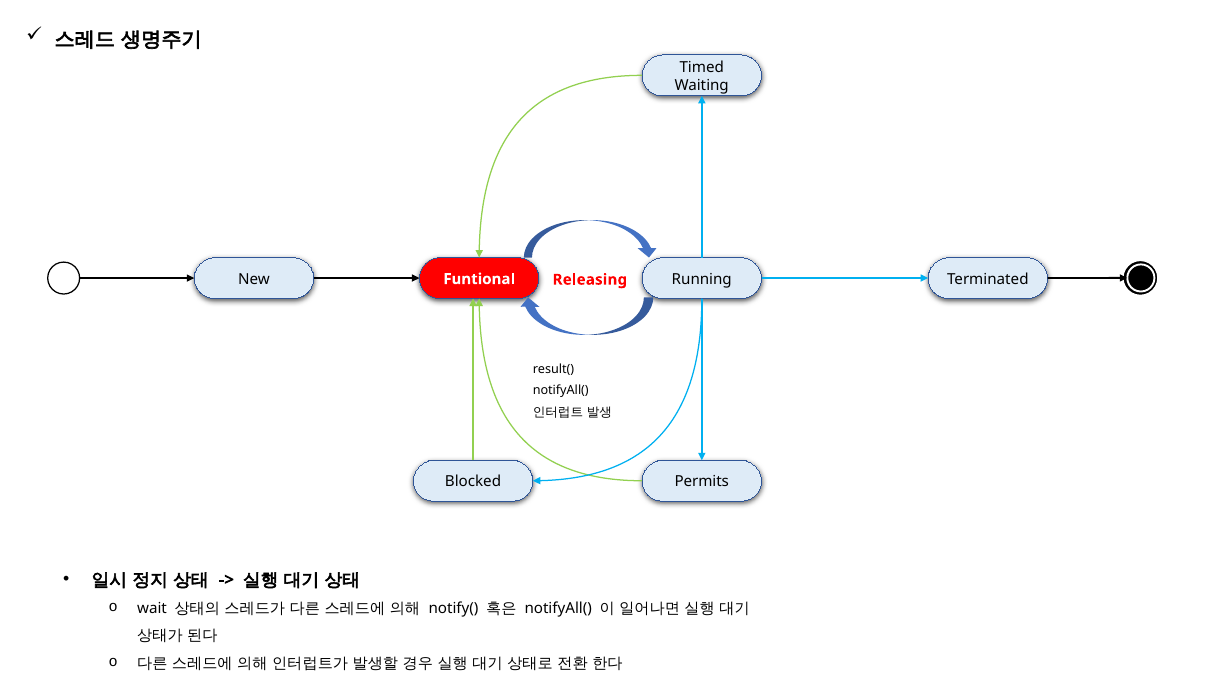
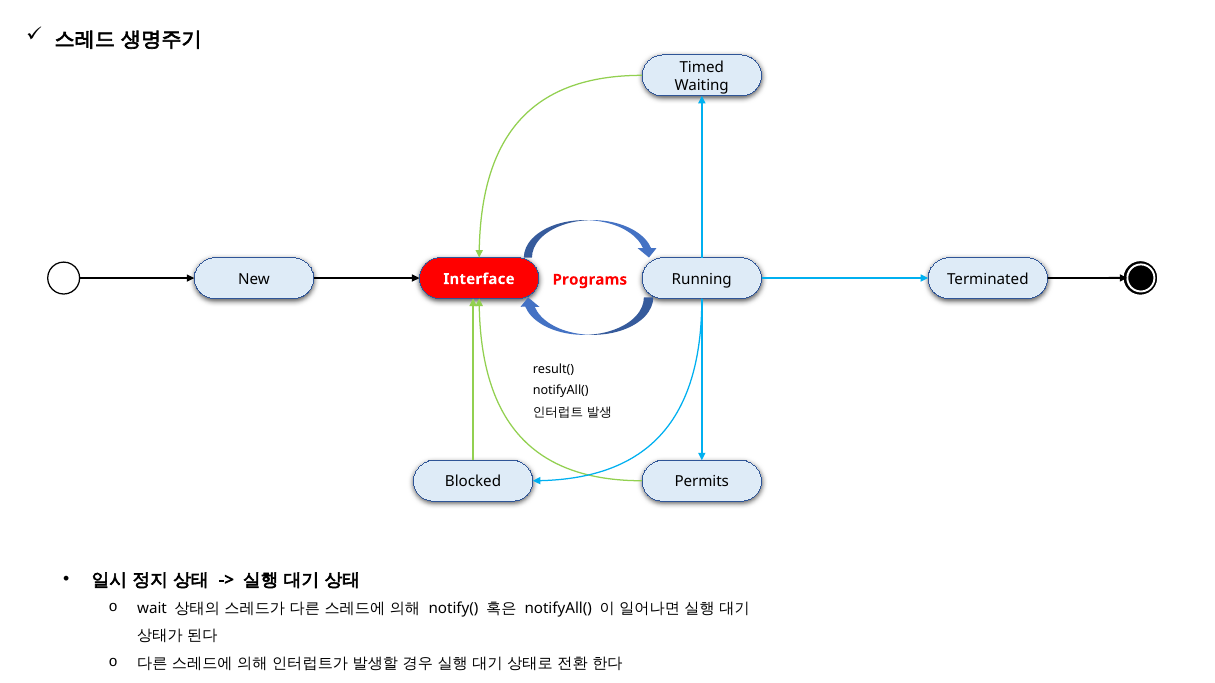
Funtional: Funtional -> Interface
Releasing: Releasing -> Programs
